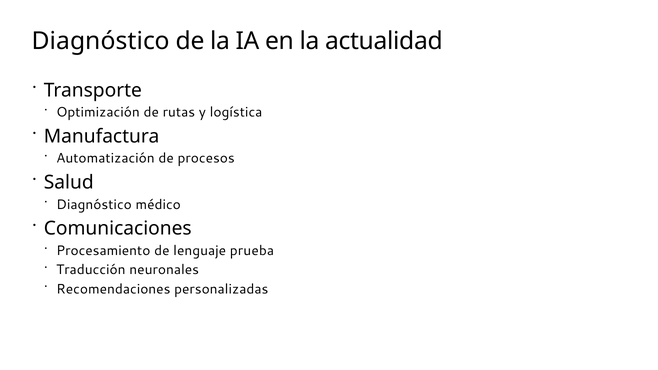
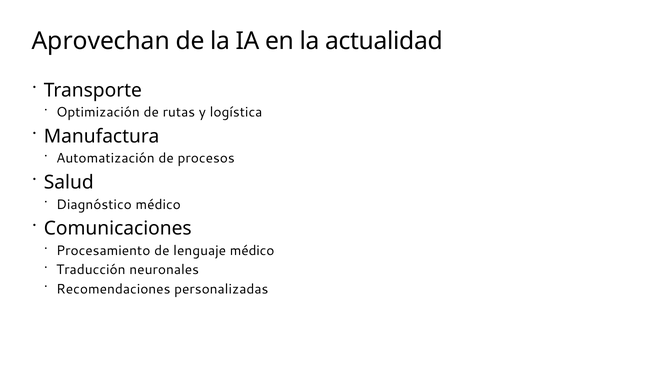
Diagnóstico at (101, 41): Diagnóstico -> Aprovechan
lenguaje prueba: prueba -> médico
